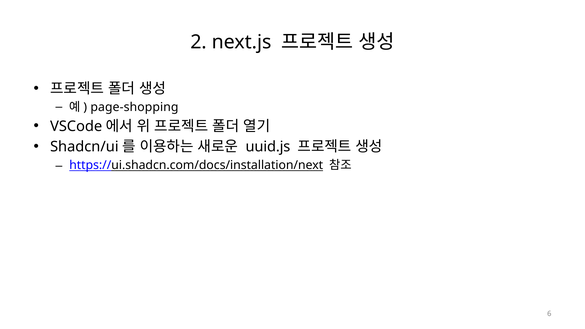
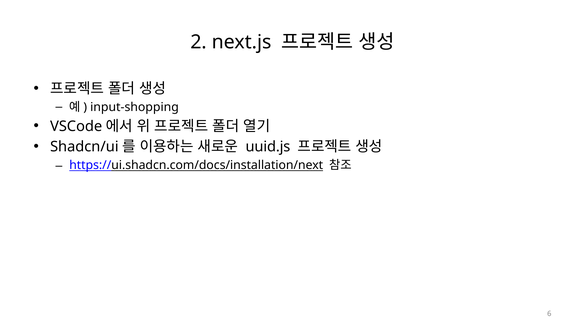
page-shopping: page-shopping -> input-shopping
